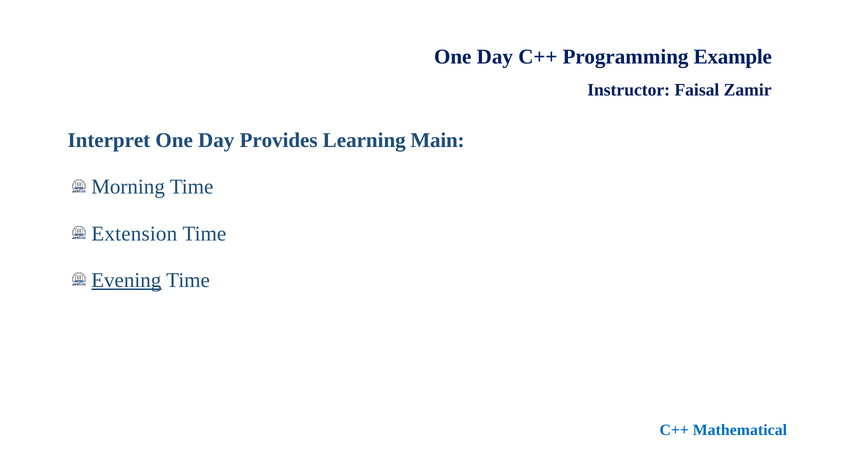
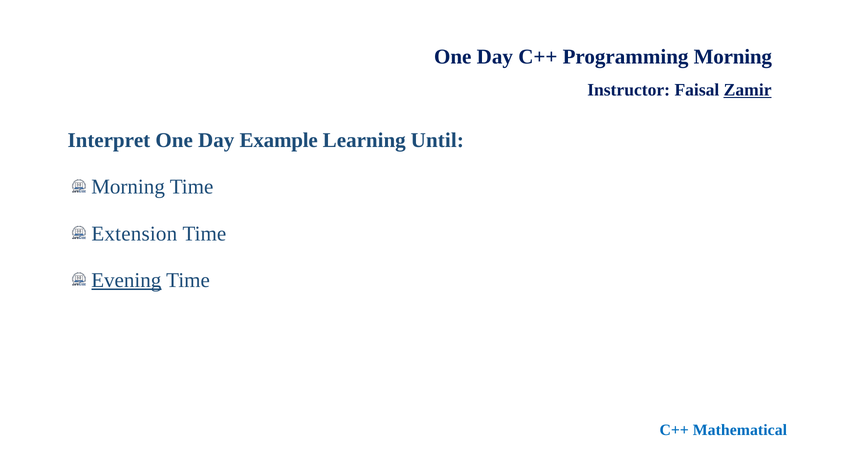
Programming Example: Example -> Morning
Zamir underline: none -> present
Provides: Provides -> Example
Main: Main -> Until
